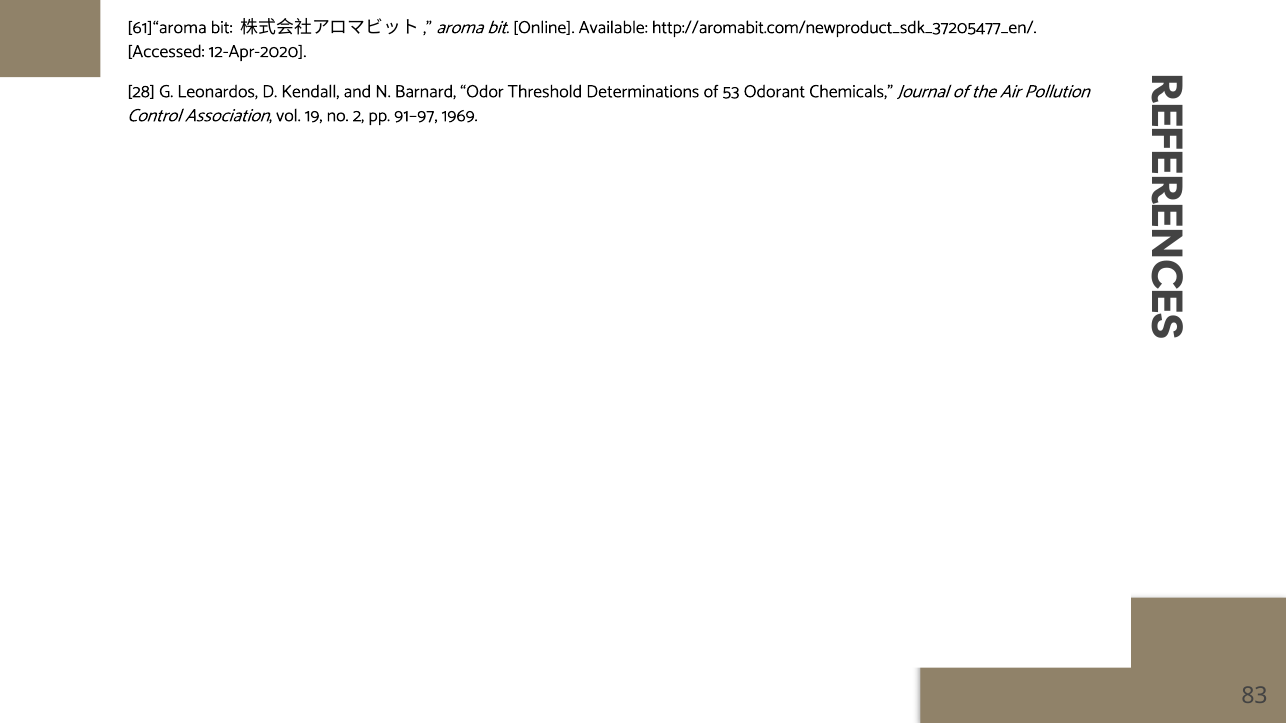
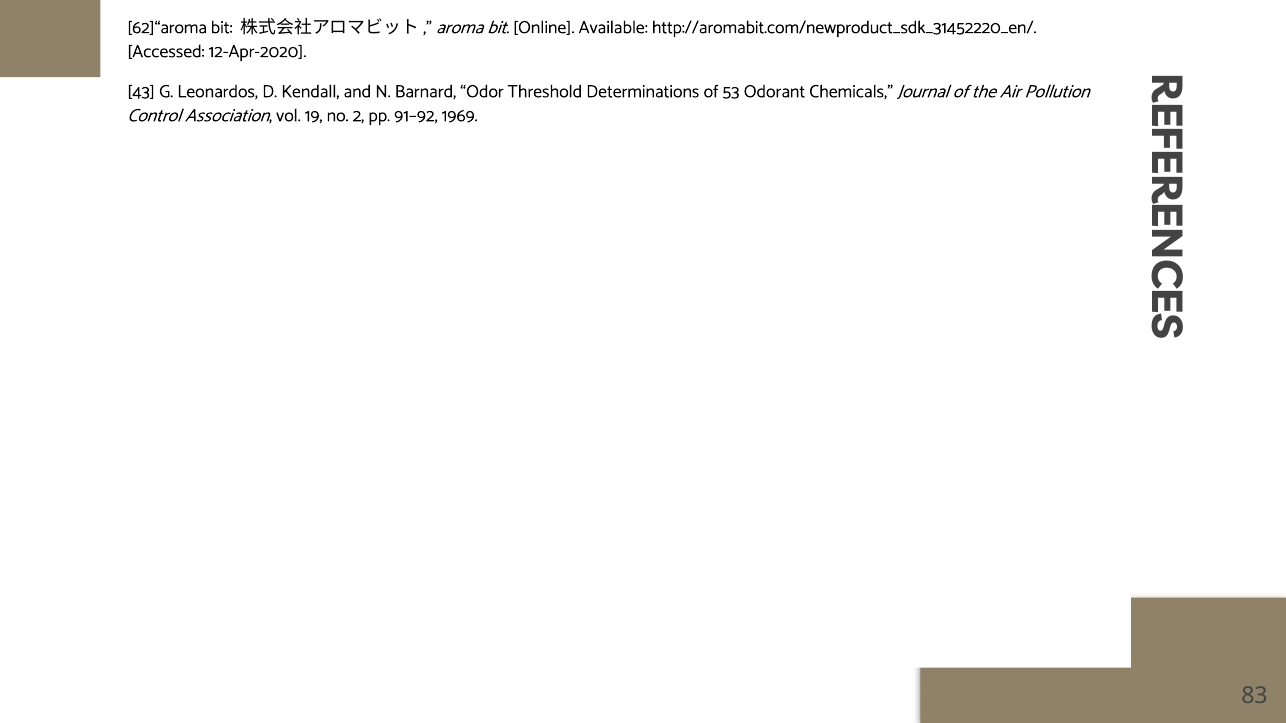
61]“aroma: 61]“aroma -> 62]“aroma
http://aromabit.com/newproduct_sdk_37205477_en/: http://aromabit.com/newproduct_sdk_37205477_en/ -> http://aromabit.com/newproduct_sdk_31452220_en/
28: 28 -> 43
91–97: 91–97 -> 91–92
